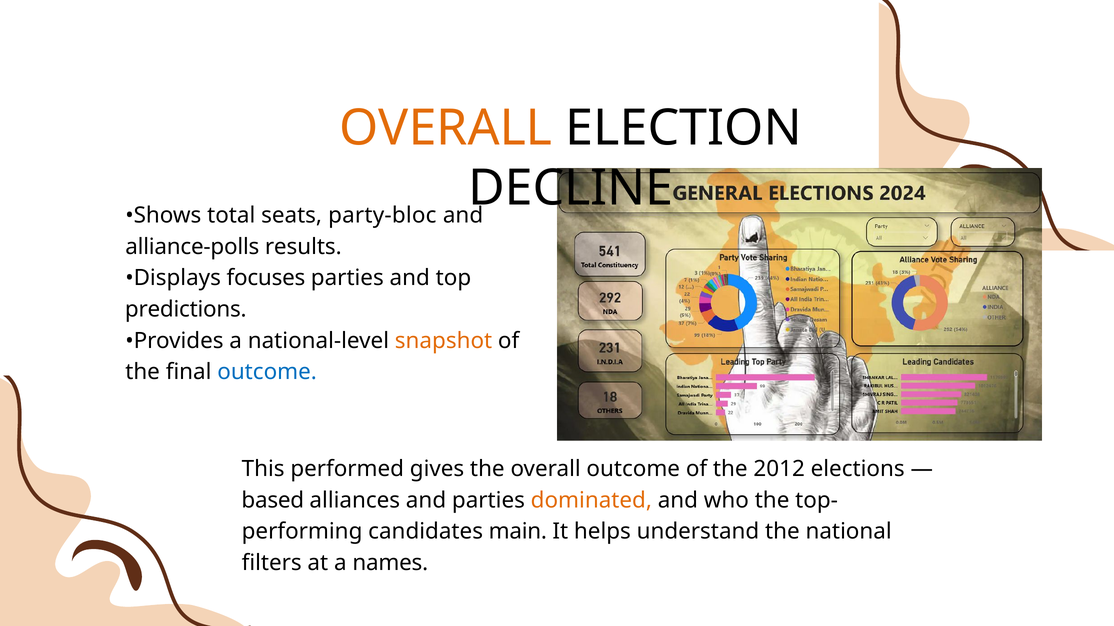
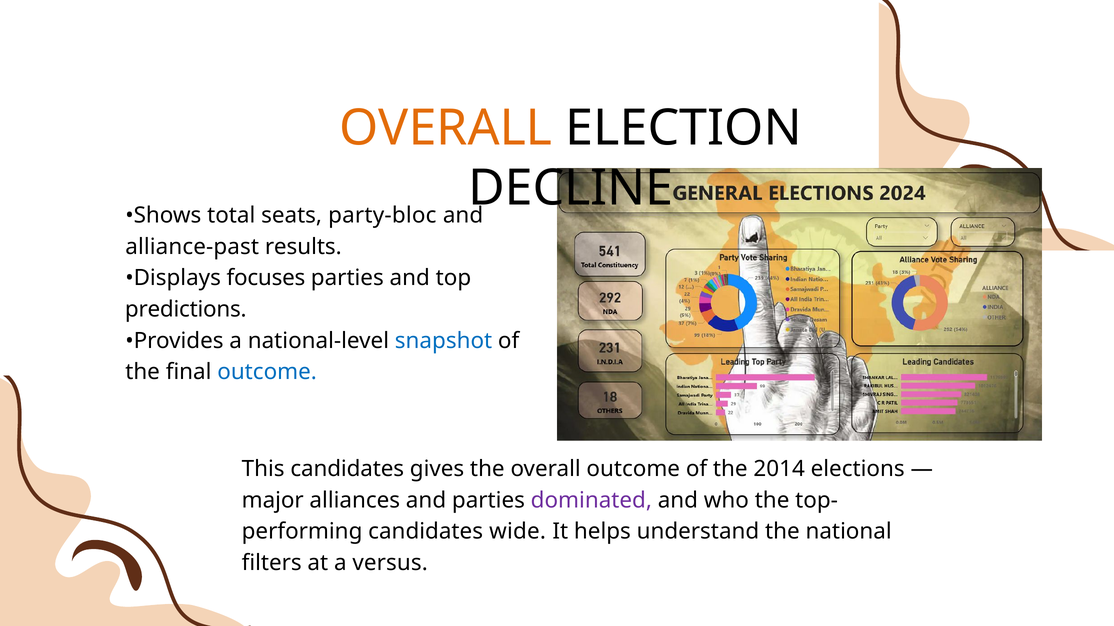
alliance-polls: alliance-polls -> alliance-past
snapshot colour: orange -> blue
This performed: performed -> candidates
2012: 2012 -> 2014
based: based -> major
dominated colour: orange -> purple
main: main -> wide
names: names -> versus
